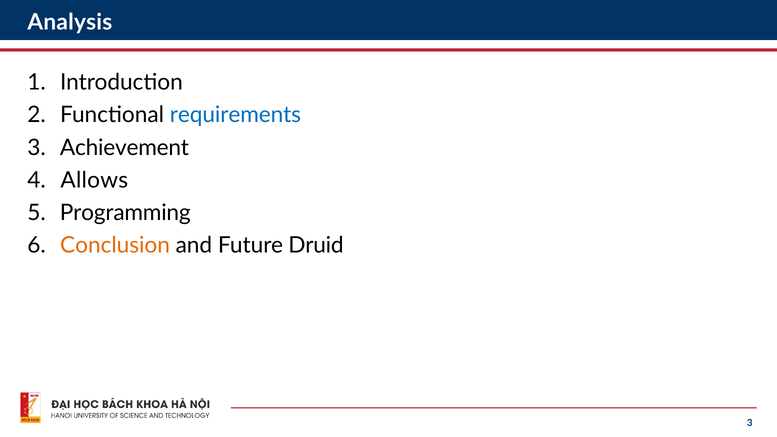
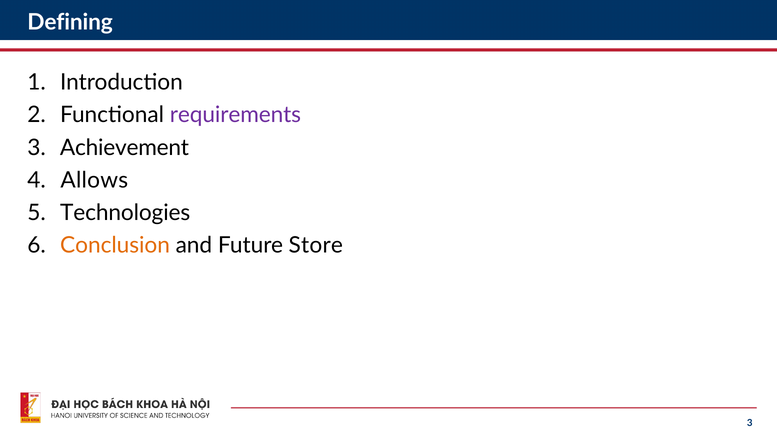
Analysis: Analysis -> Defining
requirements colour: blue -> purple
Programming: Programming -> Technologies
Druid: Druid -> Store
